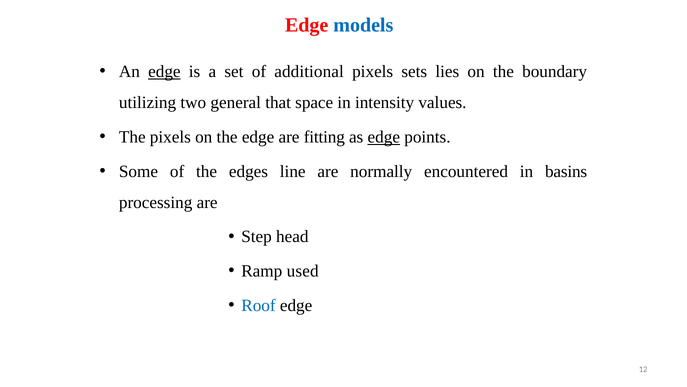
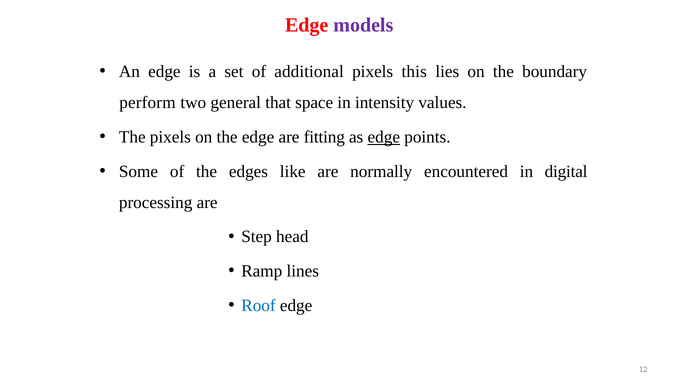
models colour: blue -> purple
edge at (164, 72) underline: present -> none
sets: sets -> this
utilizing: utilizing -> perform
line: line -> like
basins: basins -> digital
used: used -> lines
